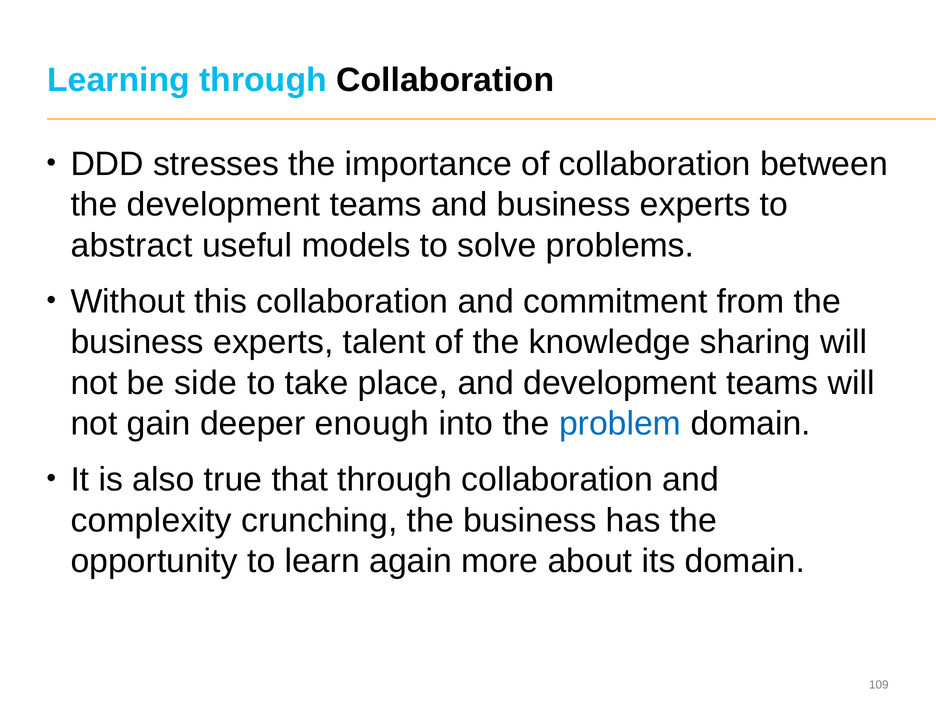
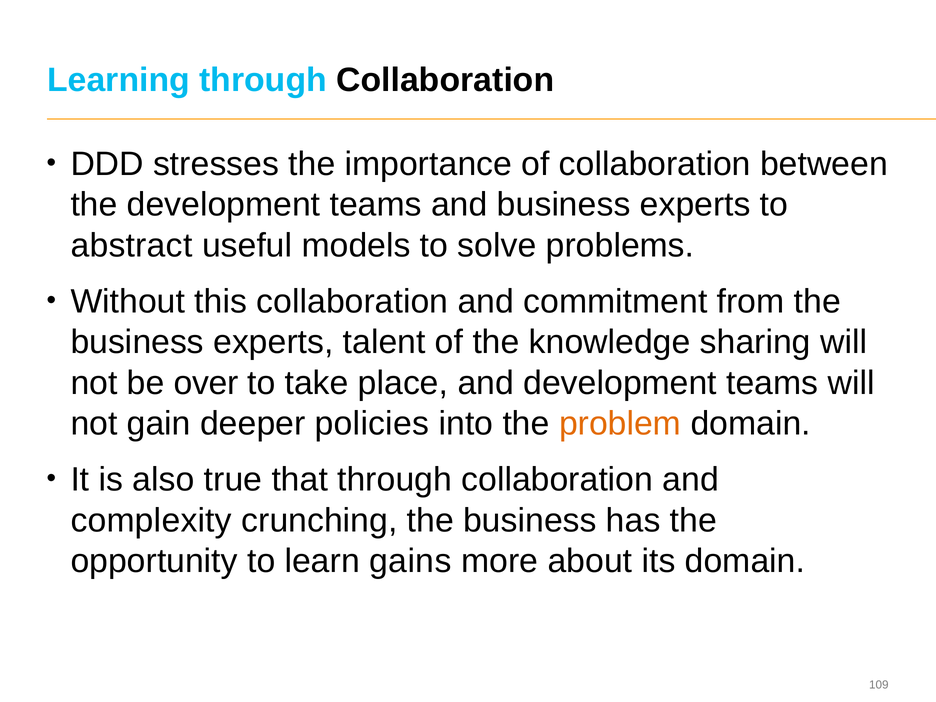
side: side -> over
enough: enough -> policies
problem colour: blue -> orange
again: again -> gains
